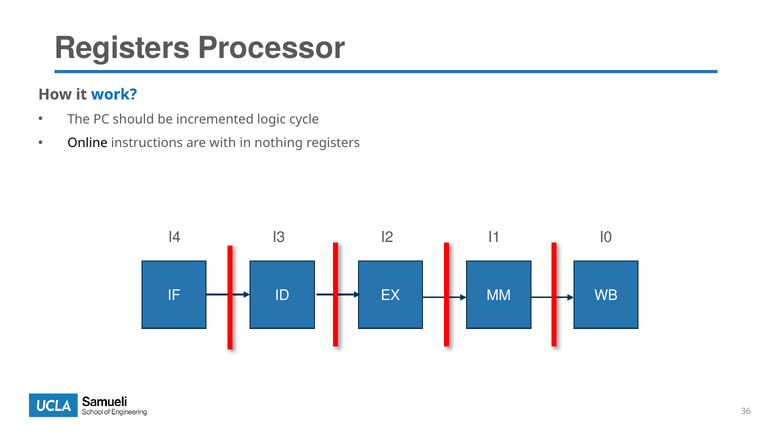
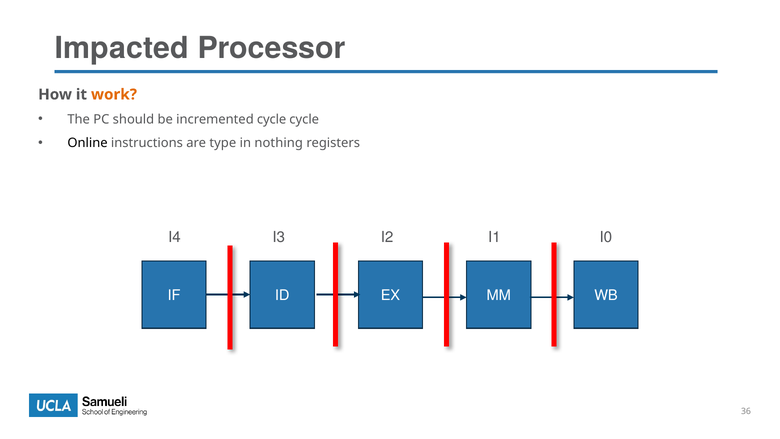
Registers at (122, 48): Registers -> Impacted
work colour: blue -> orange
incremented logic: logic -> cycle
with: with -> type
